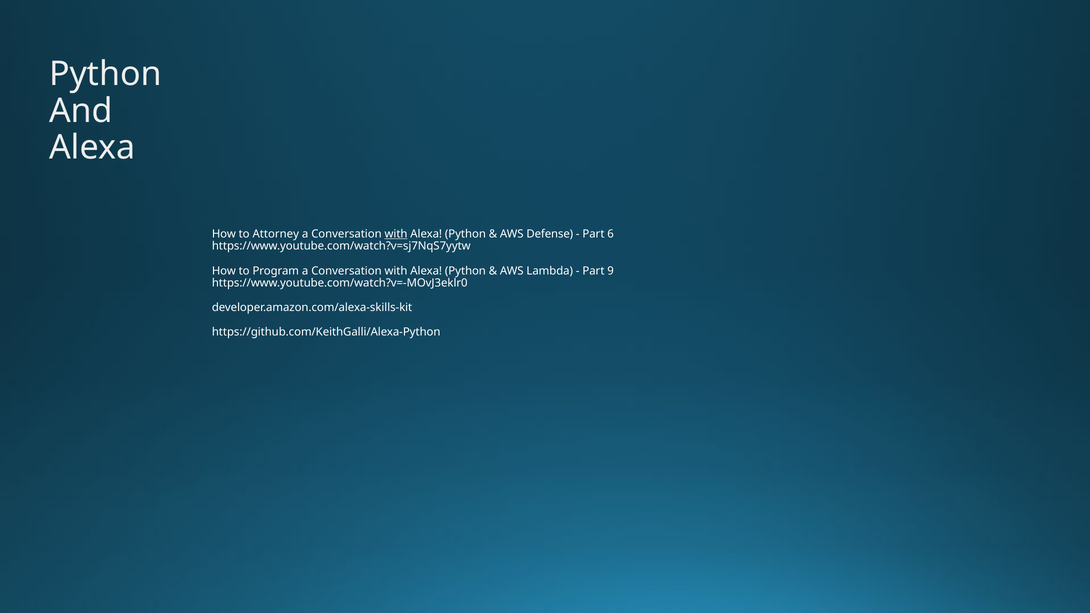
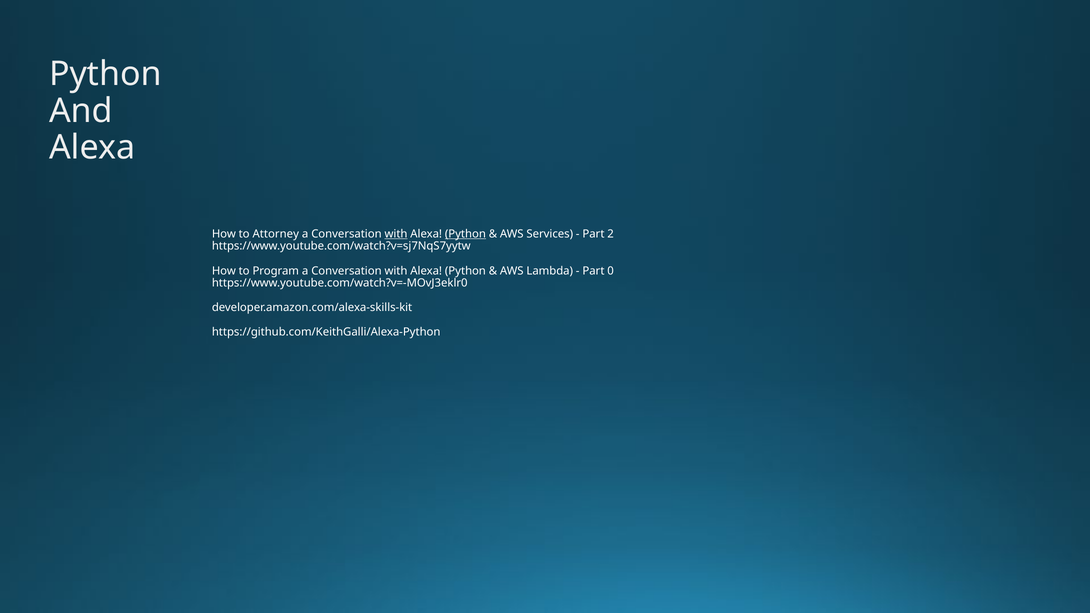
Python at (465, 234) underline: none -> present
Defense: Defense -> Services
6: 6 -> 2
9: 9 -> 0
